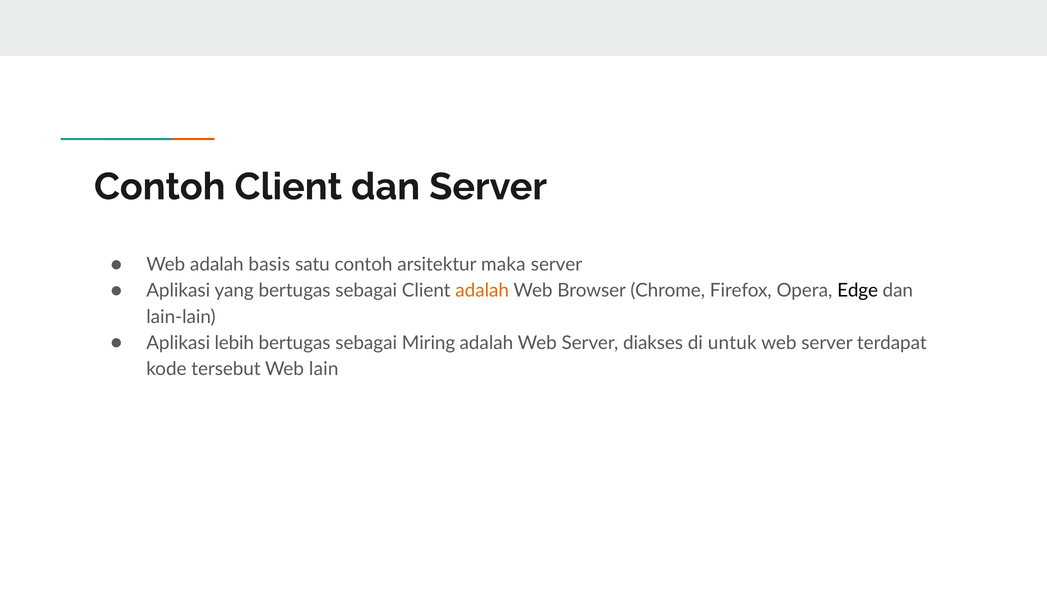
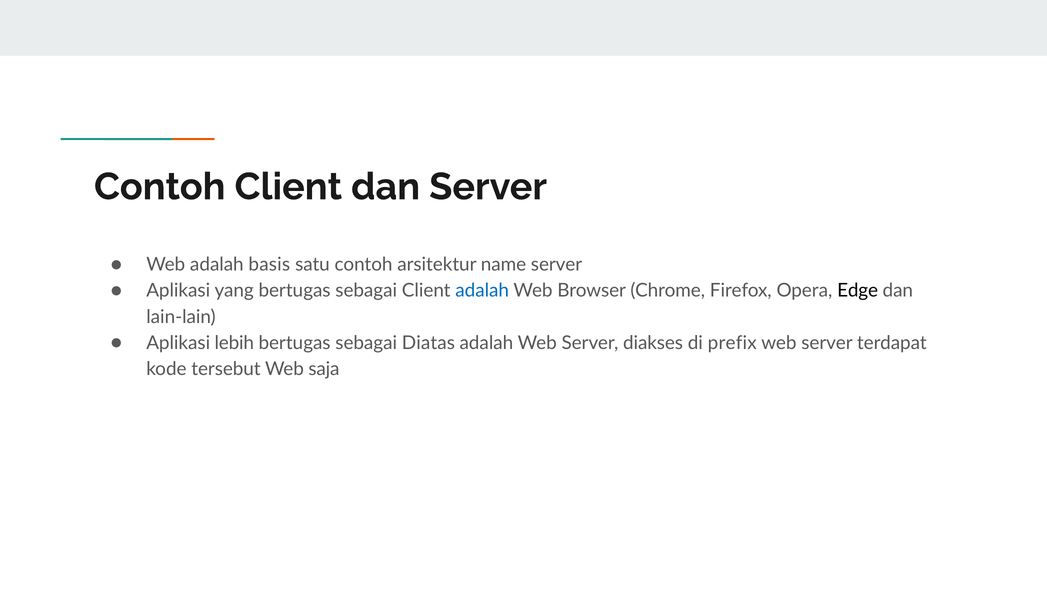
maka: maka -> name
adalah at (482, 291) colour: orange -> blue
Miring: Miring -> Diatas
untuk: untuk -> prefix
lain: lain -> saja
